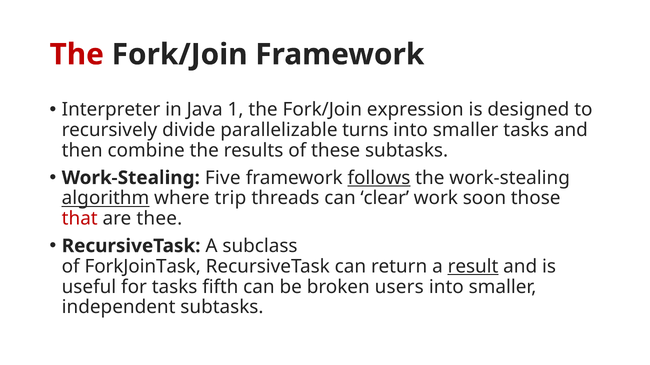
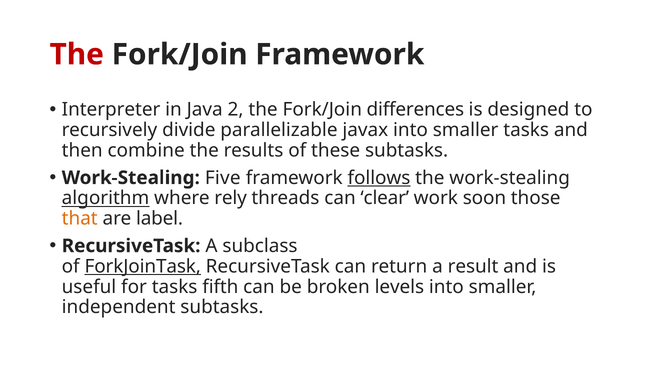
1: 1 -> 2
expression: expression -> differences
turns: turns -> javax
trip: trip -> rely
that colour: red -> orange
thee: thee -> label
ForkJoinTask underline: none -> present
result underline: present -> none
users: users -> levels
